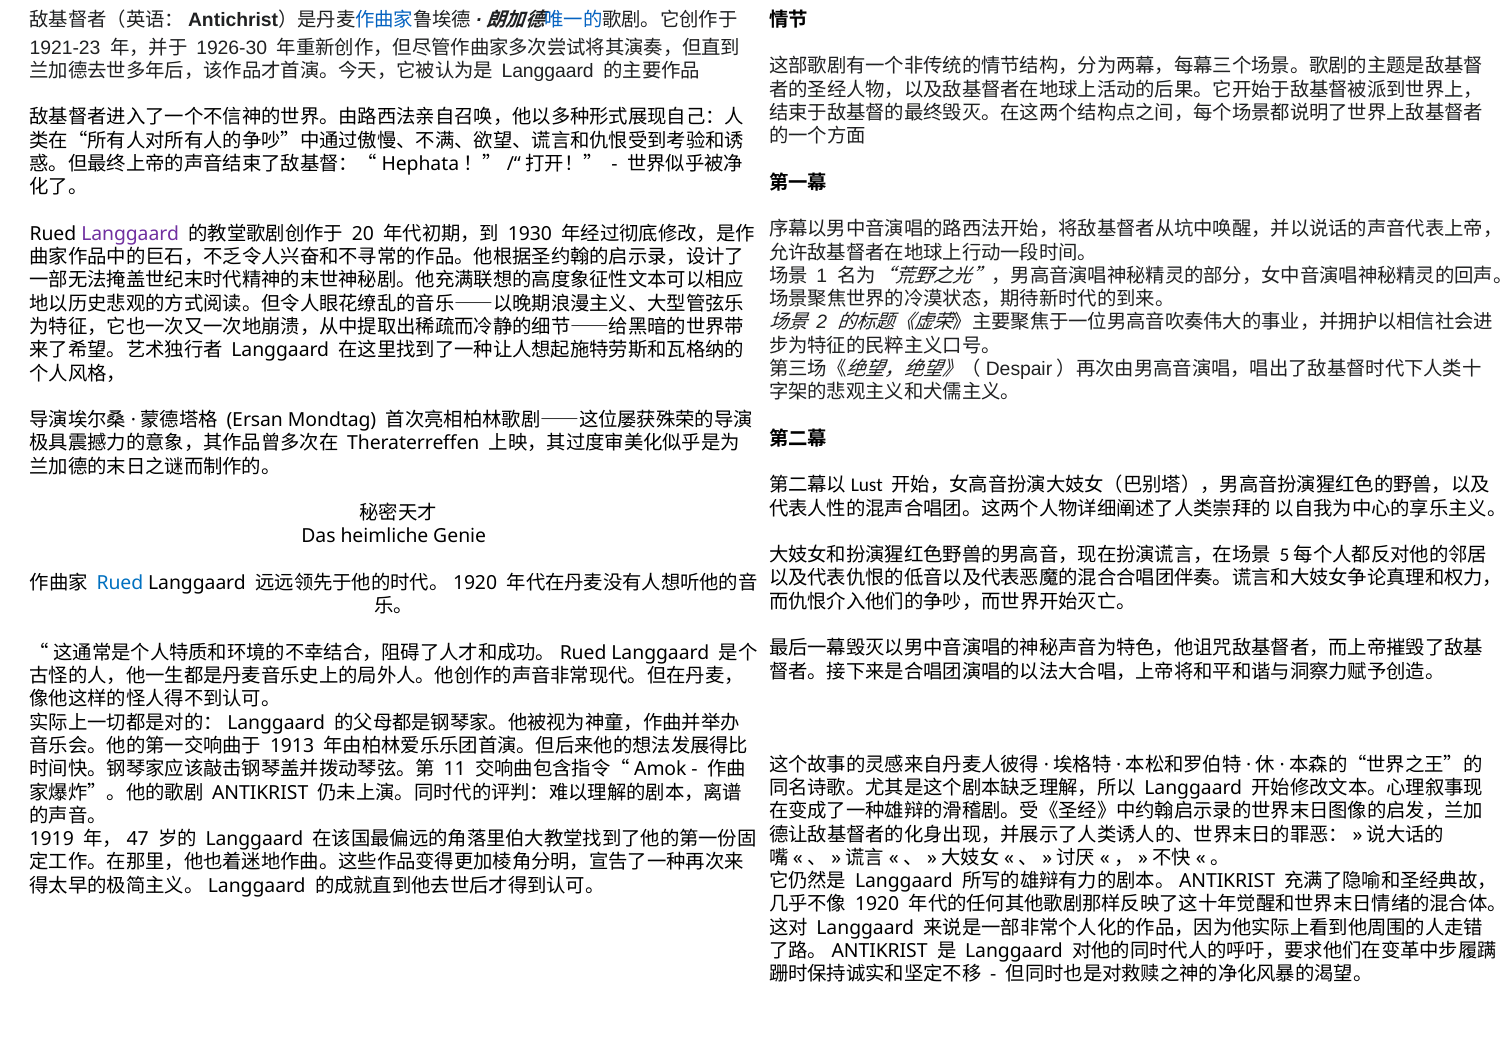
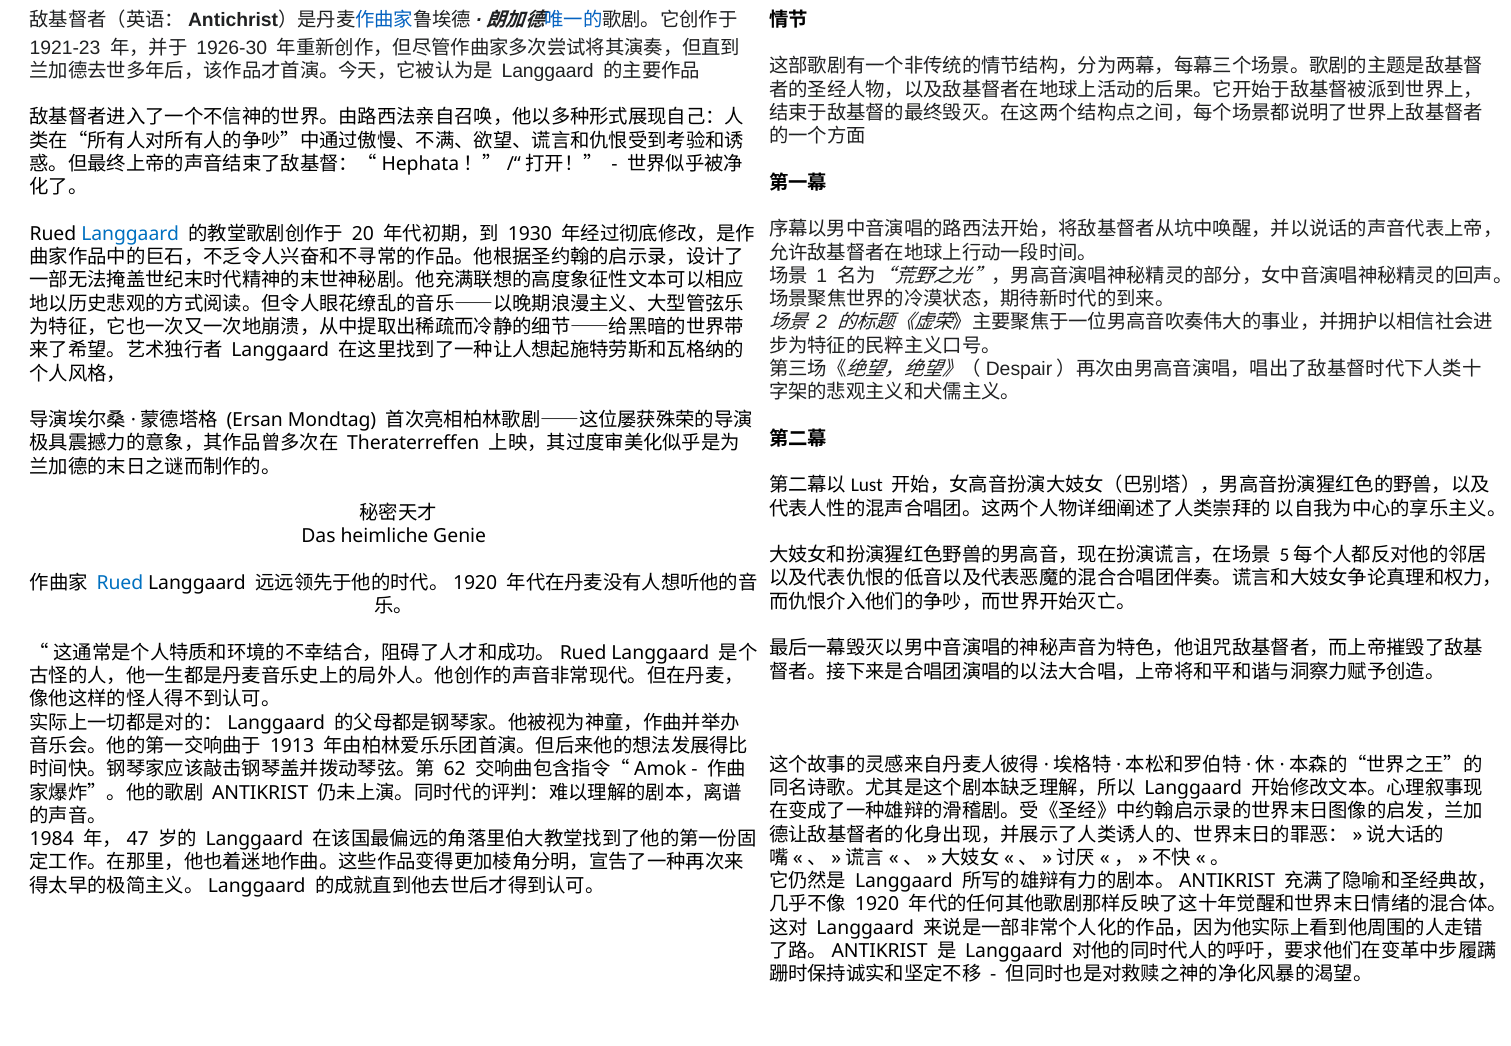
Langgaard at (130, 234) colour: purple -> blue
11: 11 -> 62
1919: 1919 -> 1984
